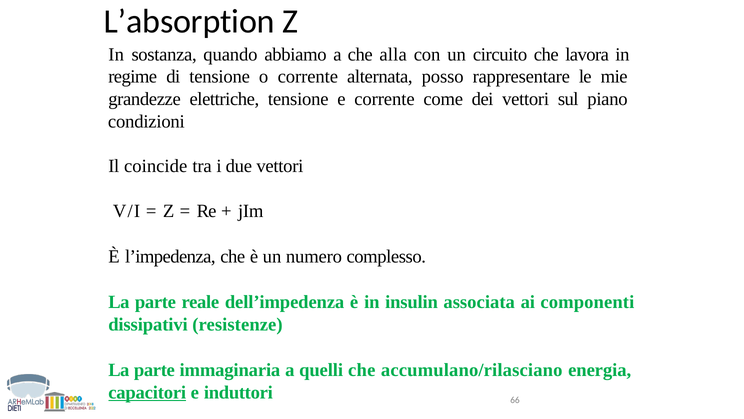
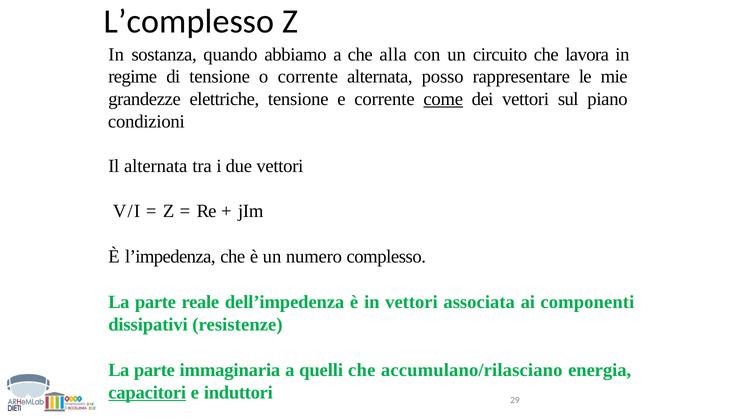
L’absorption: L’absorption -> L’complesso
come underline: none -> present
Il coincide: coincide -> alternata
in insulin: insulin -> vettori
66: 66 -> 29
